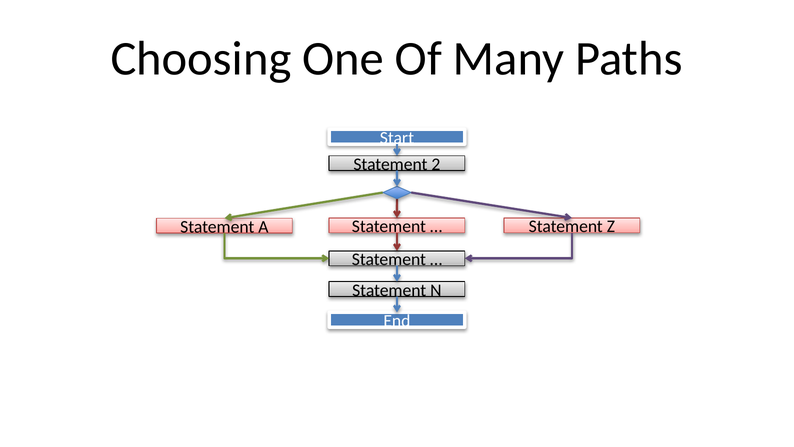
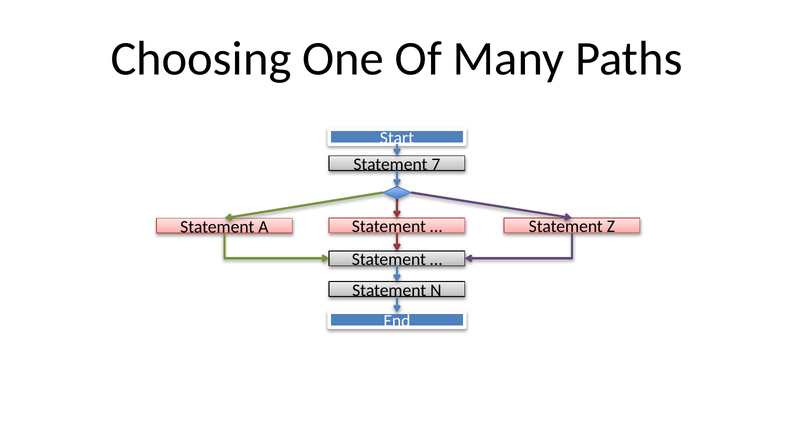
2: 2 -> 7
